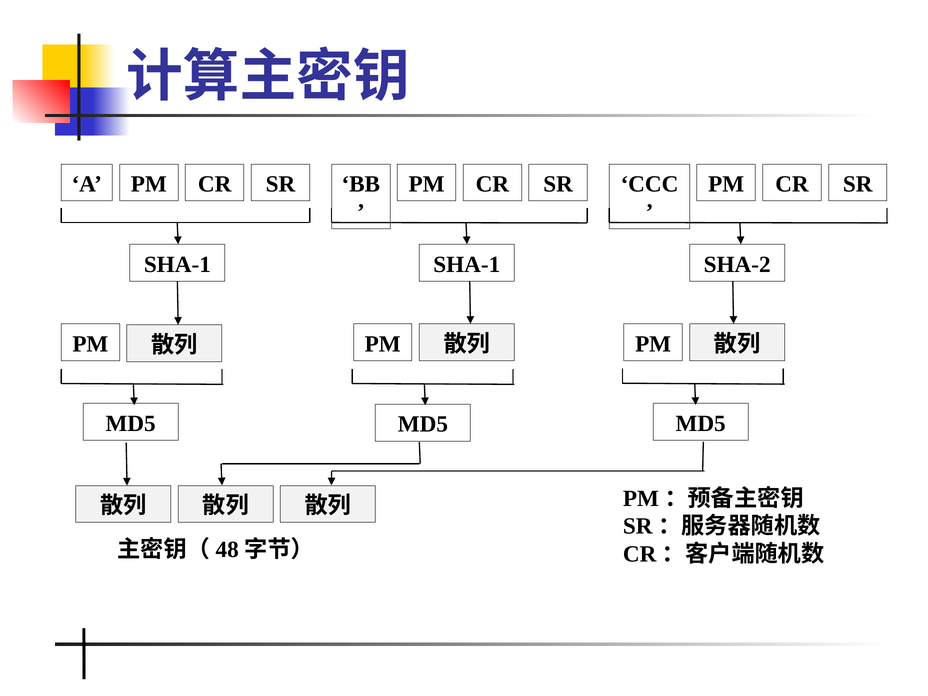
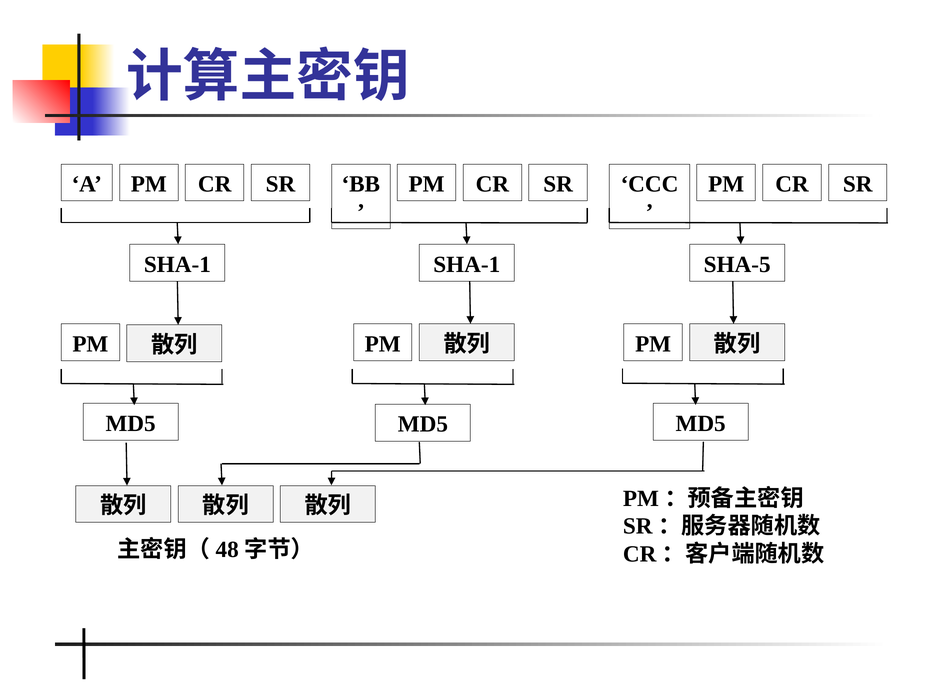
SHA-2: SHA-2 -> SHA-5
